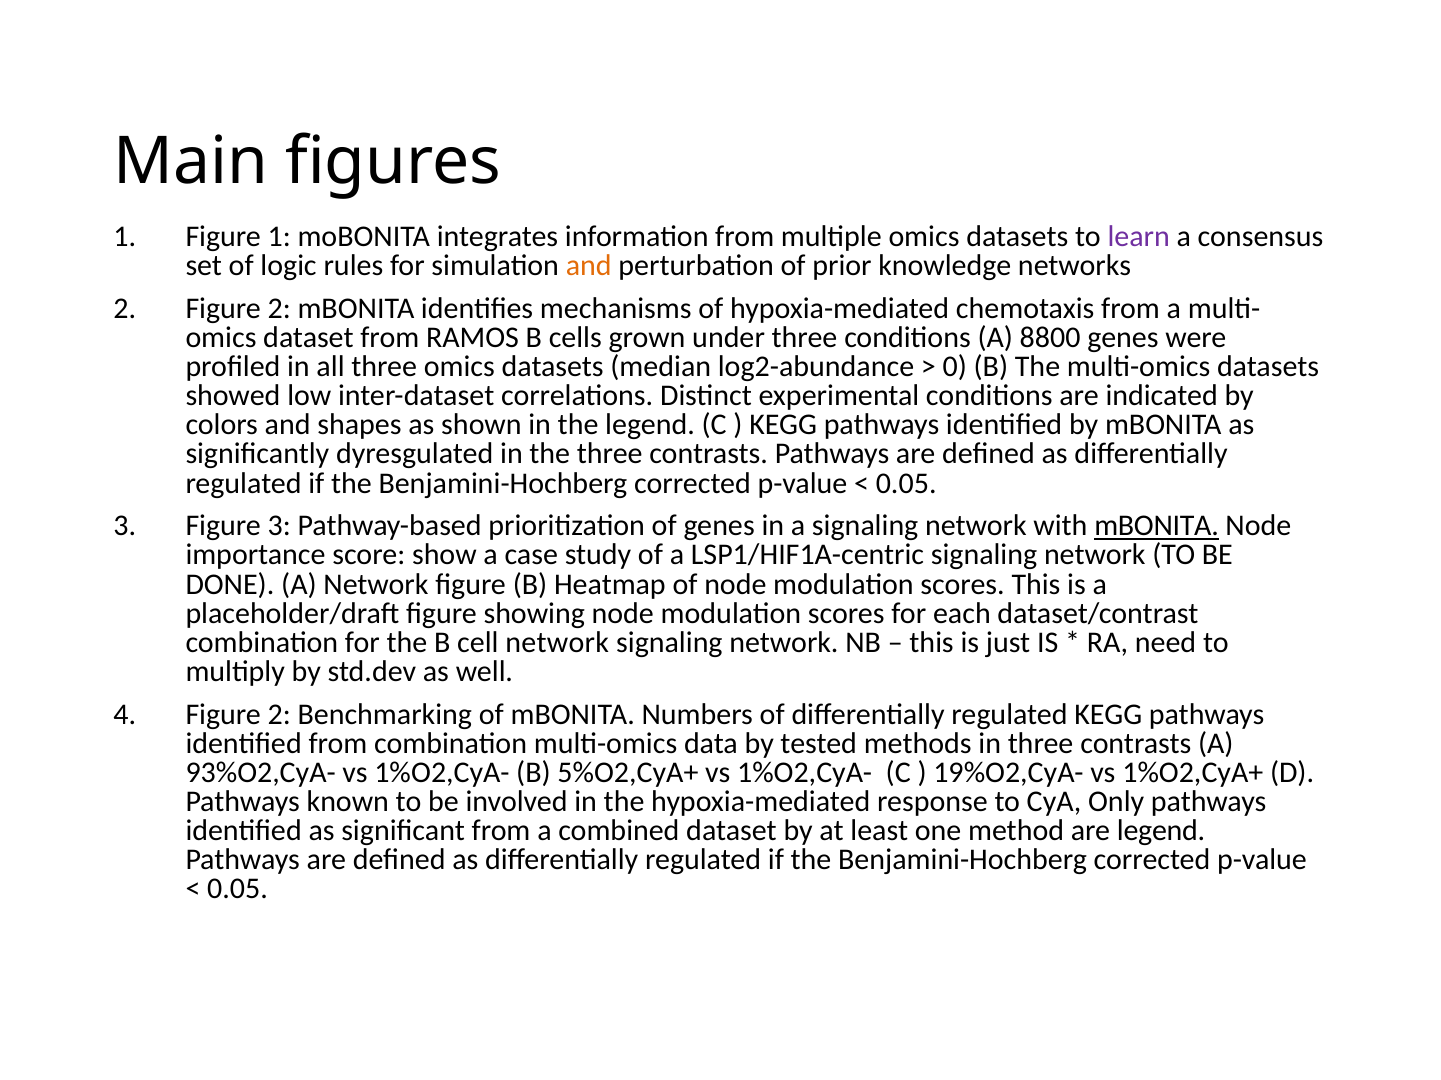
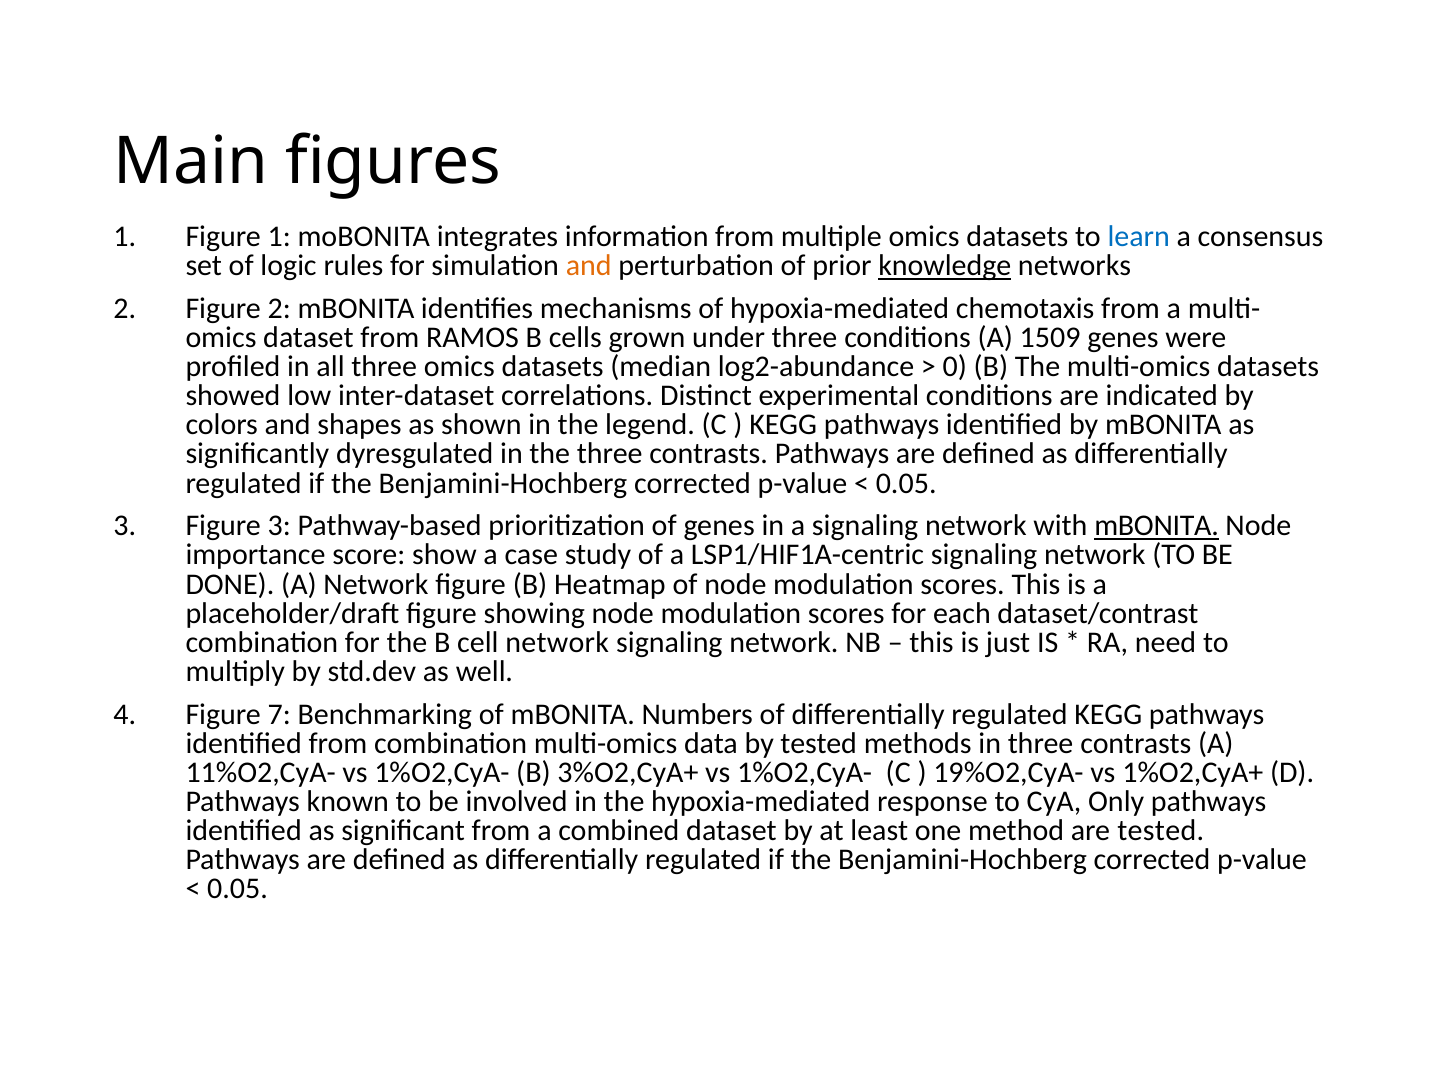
learn colour: purple -> blue
knowledge underline: none -> present
8800: 8800 -> 1509
4 Figure 2: 2 -> 7
93%O2,CyA-: 93%O2,CyA- -> 11%O2,CyA-
5%O2,CyA+: 5%O2,CyA+ -> 3%O2,CyA+
are legend: legend -> tested
